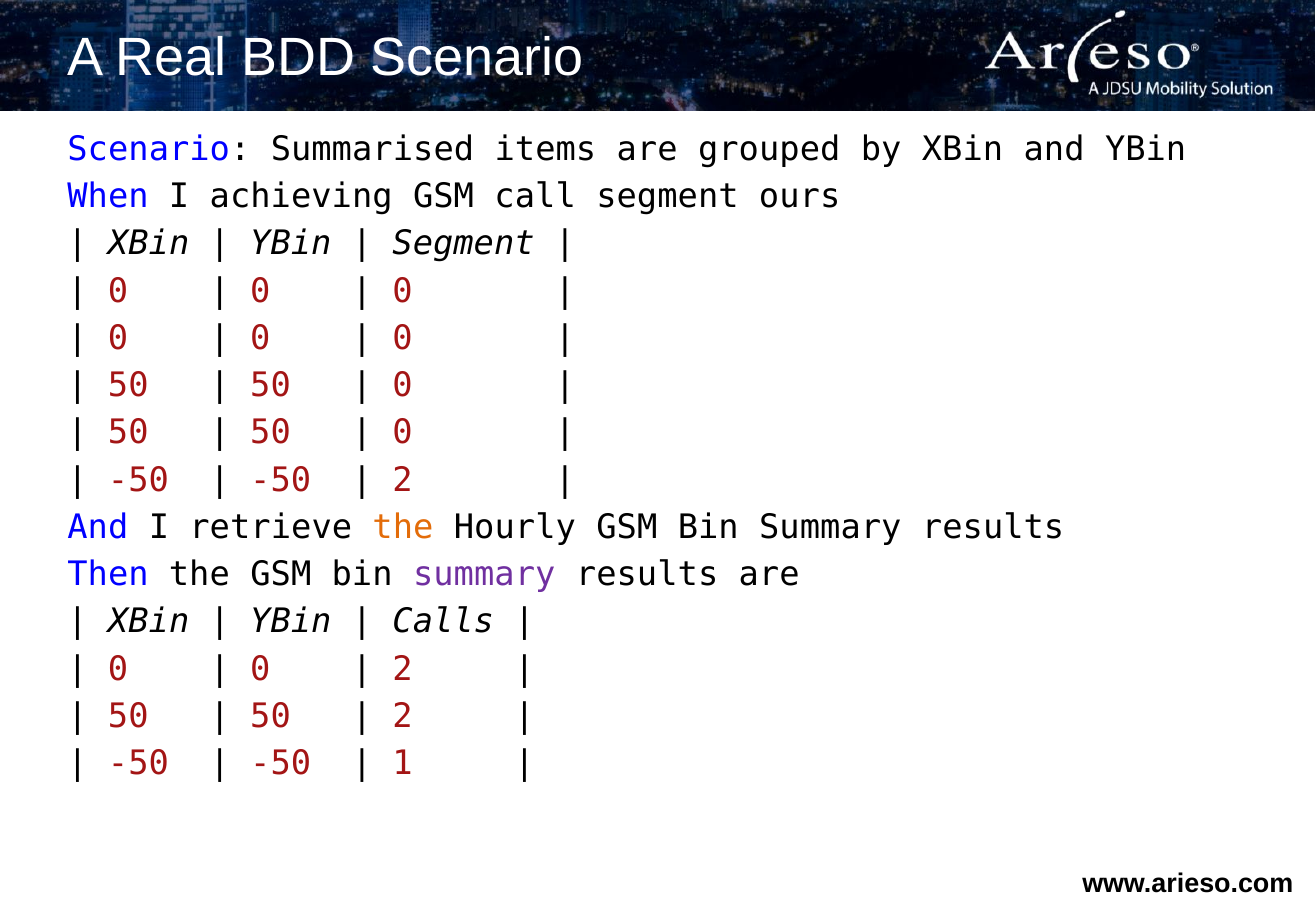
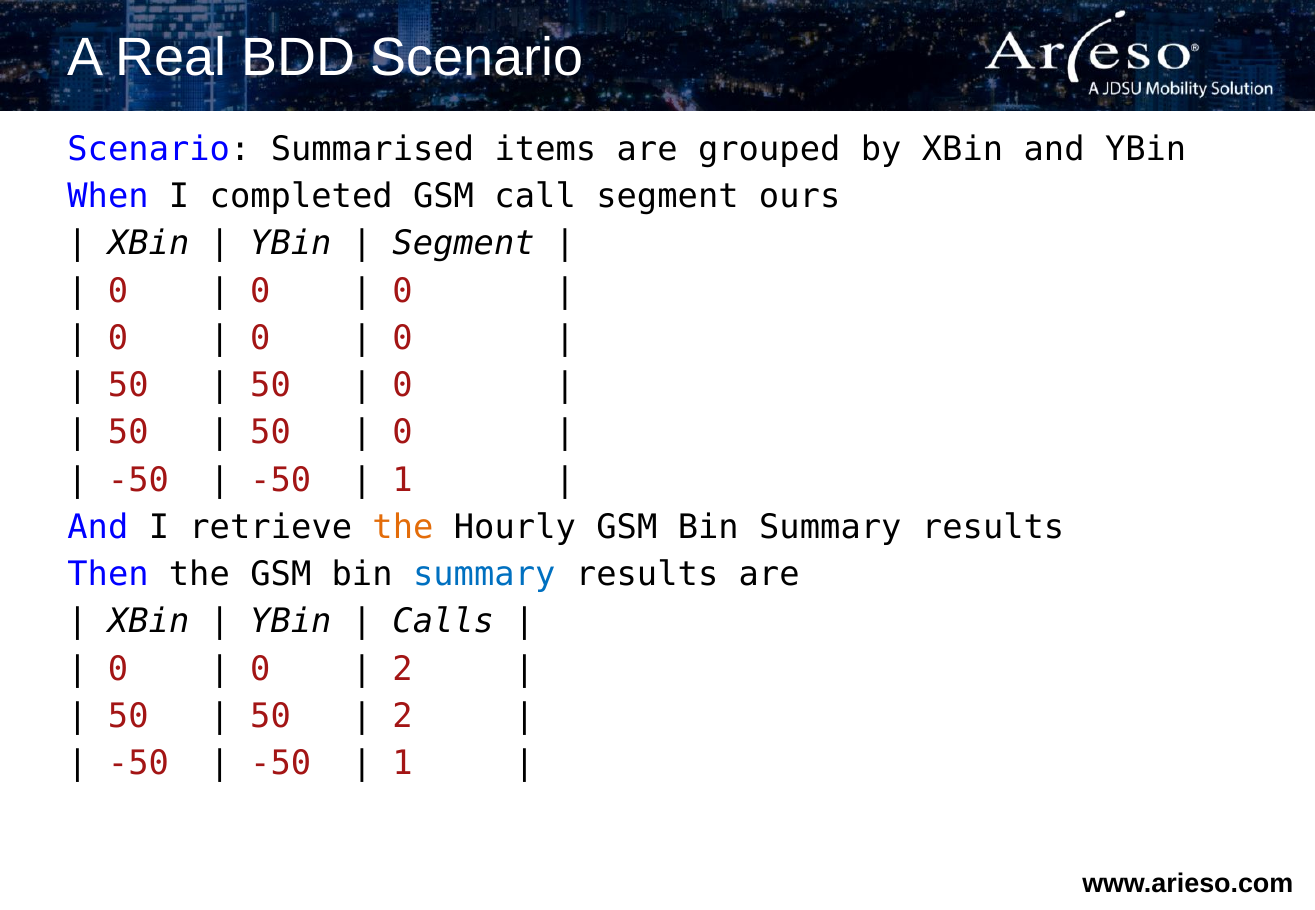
achieving: achieving -> completed
2 at (402, 480): 2 -> 1
summary at (484, 575) colour: purple -> blue
